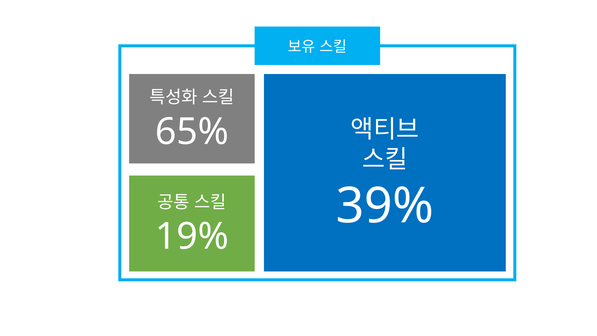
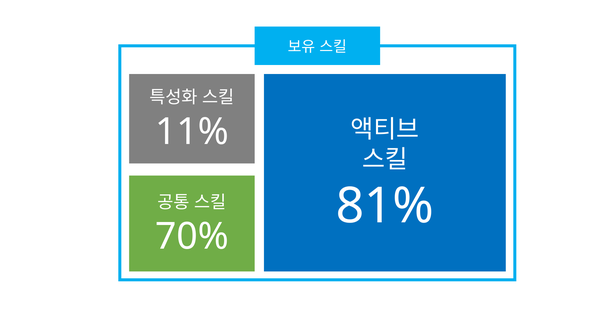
65%: 65% -> 11%
39%: 39% -> 81%
19%: 19% -> 70%
